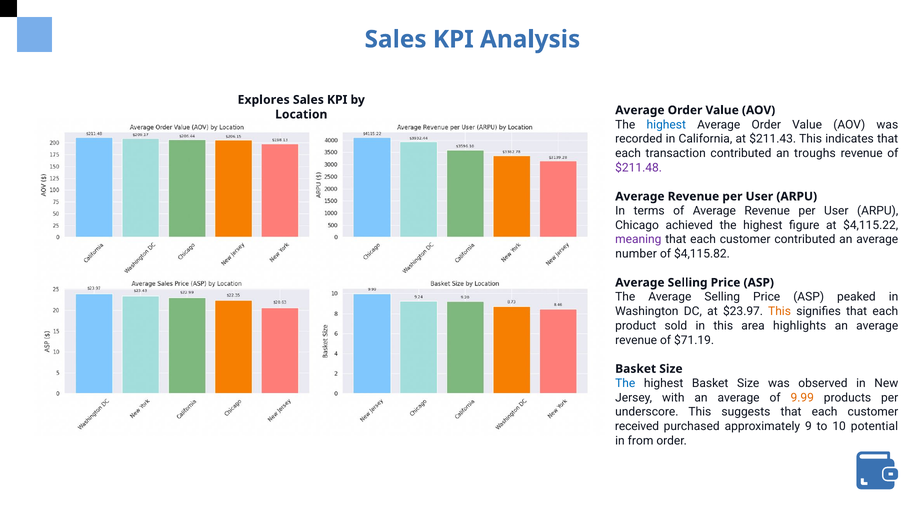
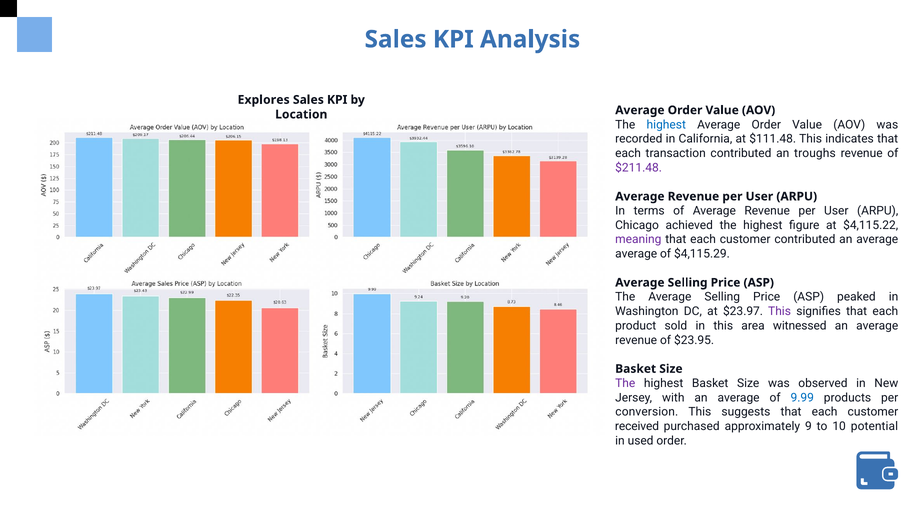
$211.43: $211.43 -> $111.48
number at (636, 254): number -> average
$4,115.82: $4,115.82 -> $4,115.29
This at (780, 311) colour: orange -> purple
highlights: highlights -> witnessed
$71.19: $71.19 -> $23.95
The at (625, 383) colour: blue -> purple
9.99 colour: orange -> blue
underscore: underscore -> conversion
from: from -> used
